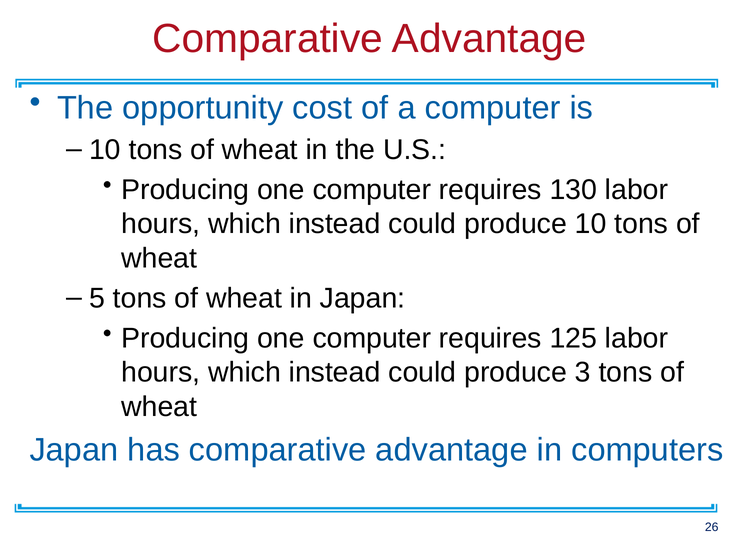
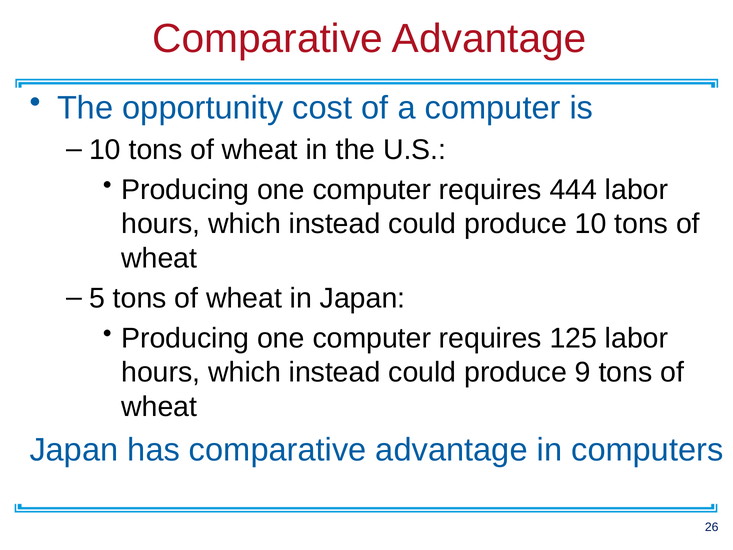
130: 130 -> 444
3: 3 -> 9
